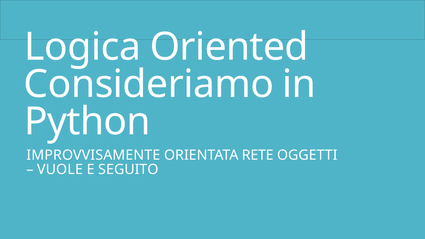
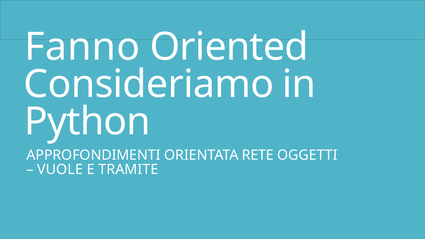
Logica: Logica -> Fanno
IMPROVVISAMENTE: IMPROVVISAMENTE -> APPROFONDIMENTI
SEGUITO: SEGUITO -> TRAMITE
